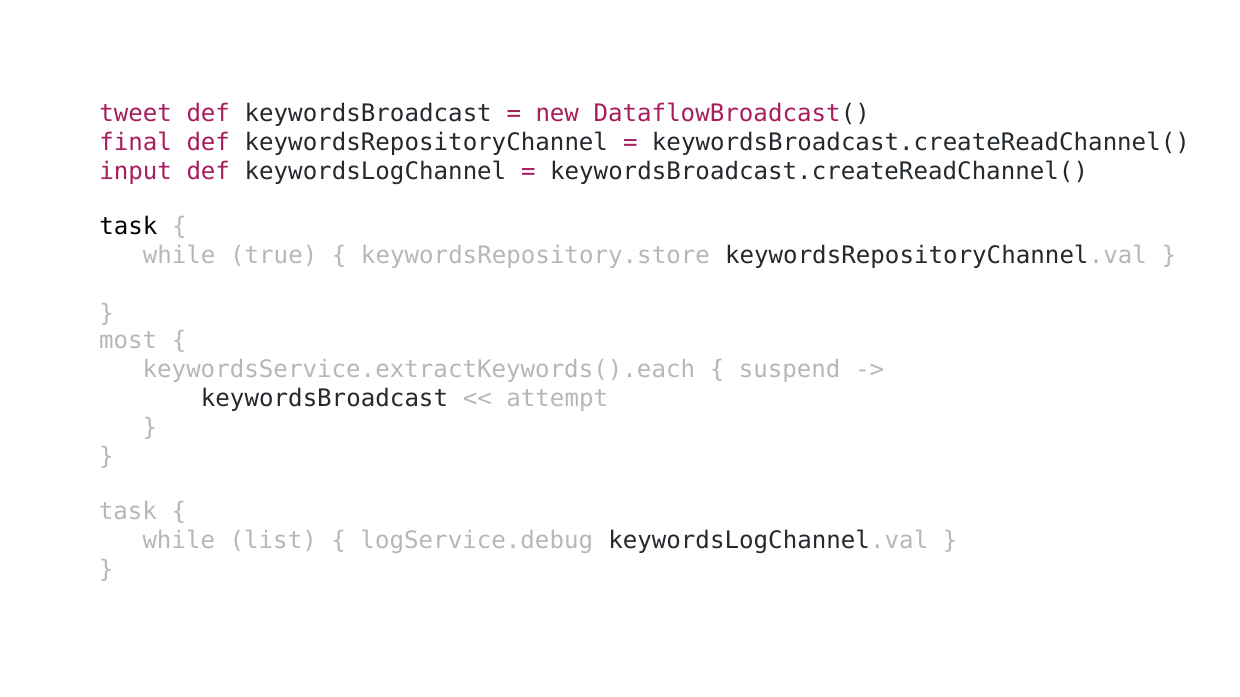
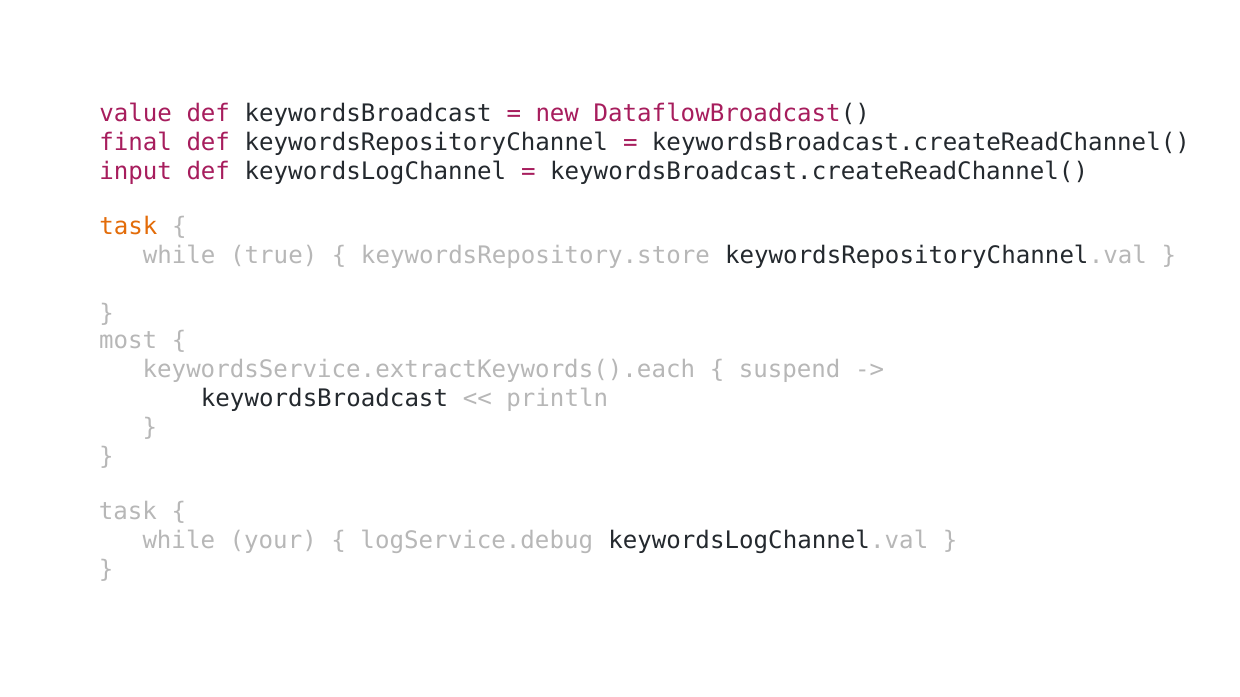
tweet: tweet -> value
task at (128, 227) colour: black -> orange
attempt: attempt -> println
list: list -> your
